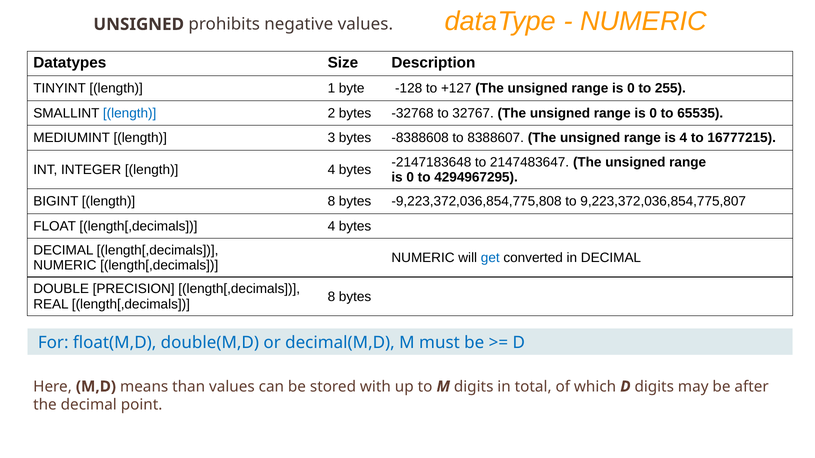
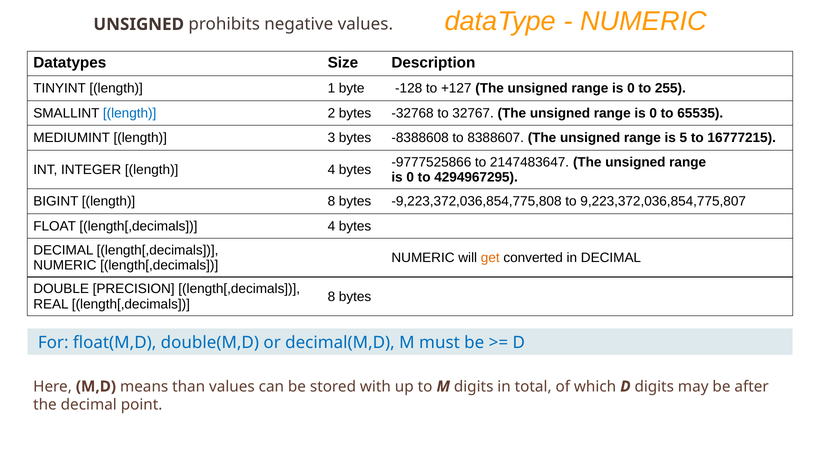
is 4: 4 -> 5
-2147183648: -2147183648 -> -9777525866
get colour: blue -> orange
